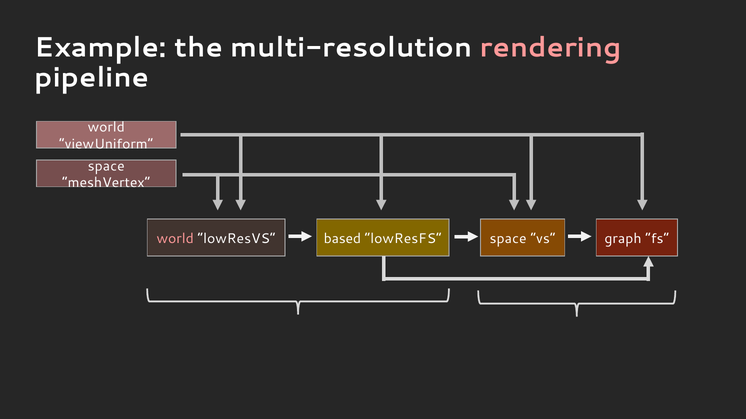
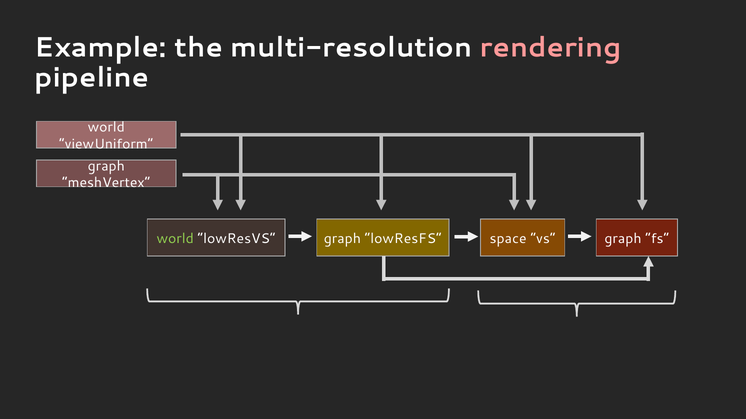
space at (106, 166): space -> graph
world at (175, 239) colour: pink -> light green
lowResVS based: based -> graph
